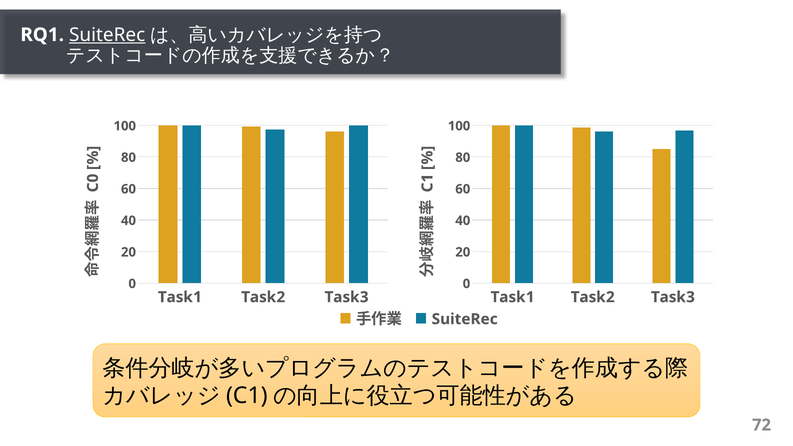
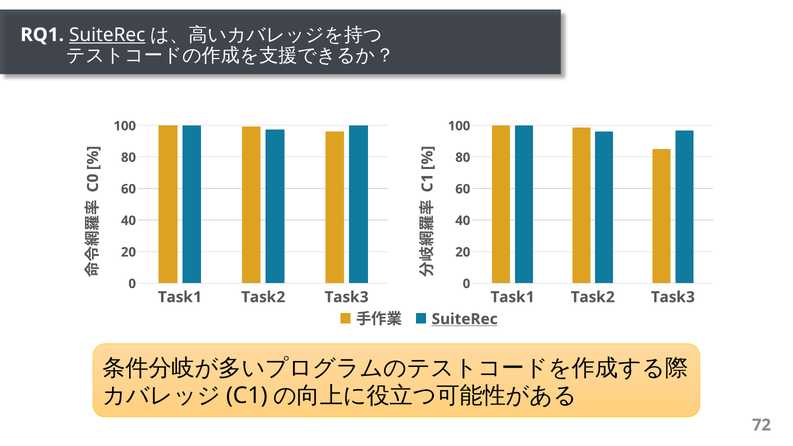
SuiteRec at (465, 319) underline: none -> present
